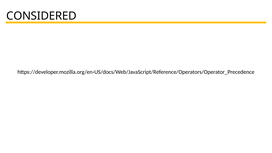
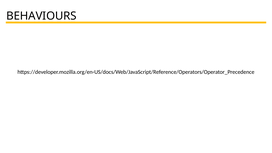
CONSIDERED: CONSIDERED -> BEHAVIOURS
